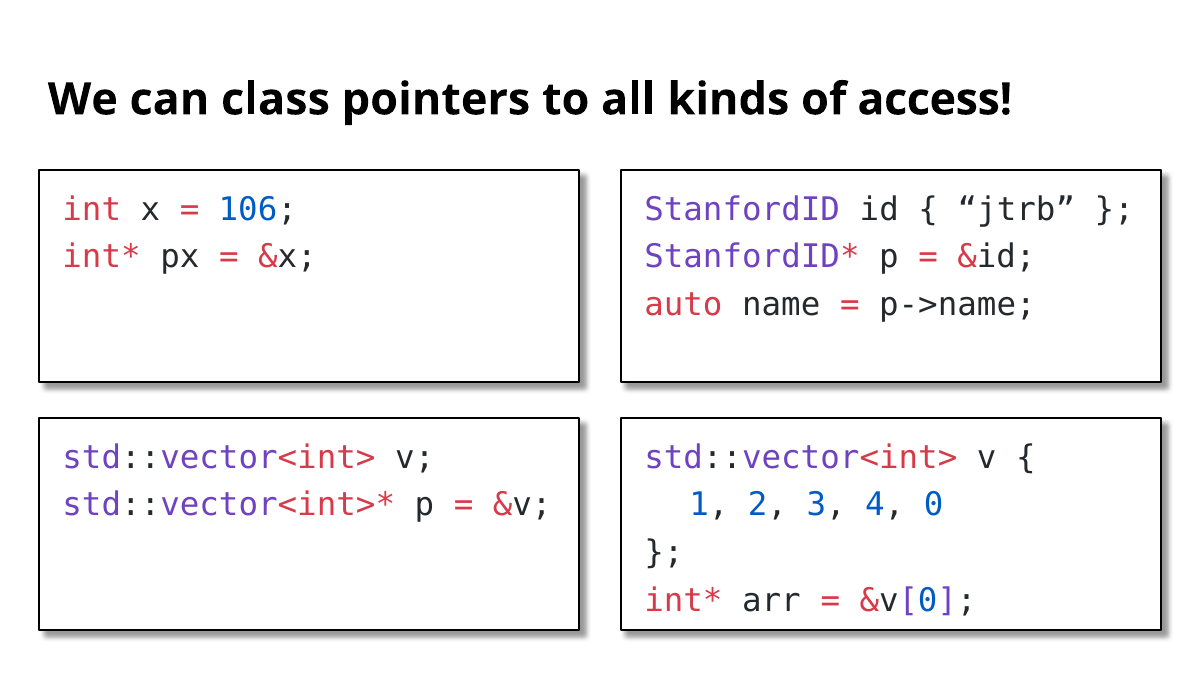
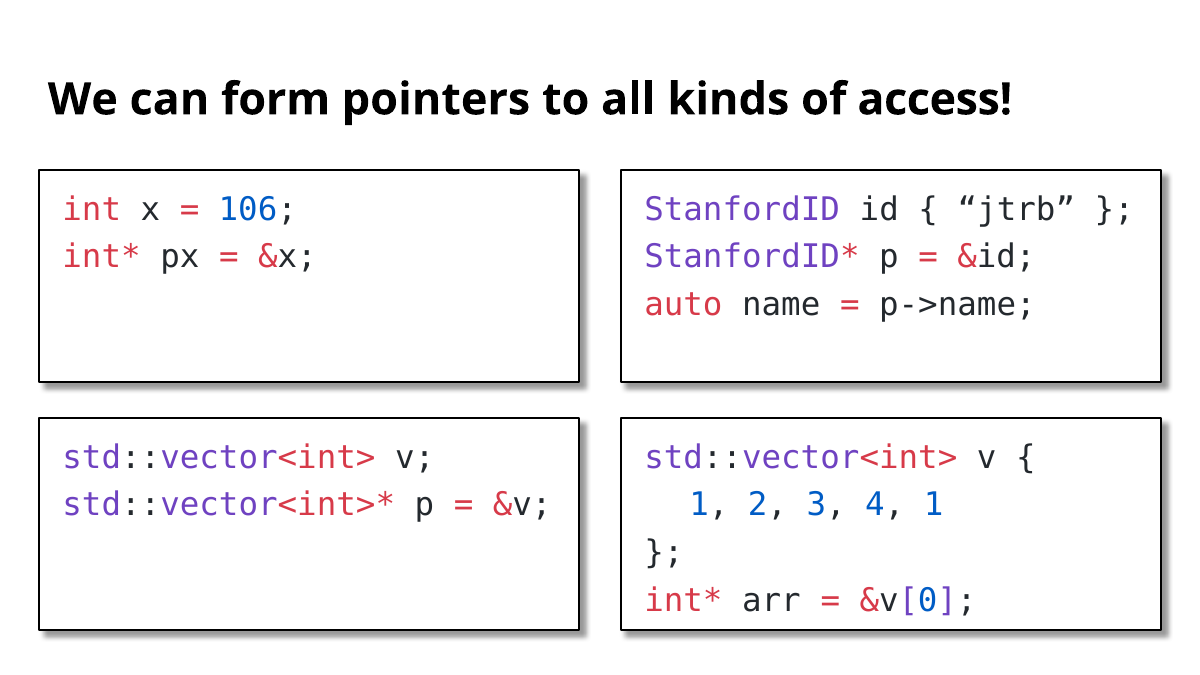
class: class -> form
4 0: 0 -> 1
